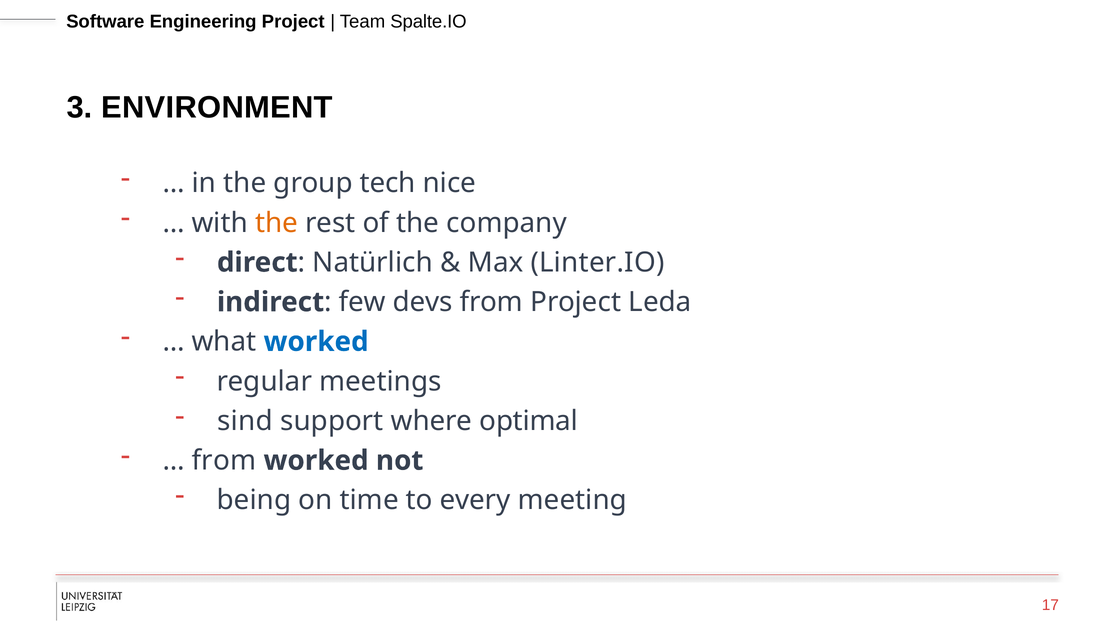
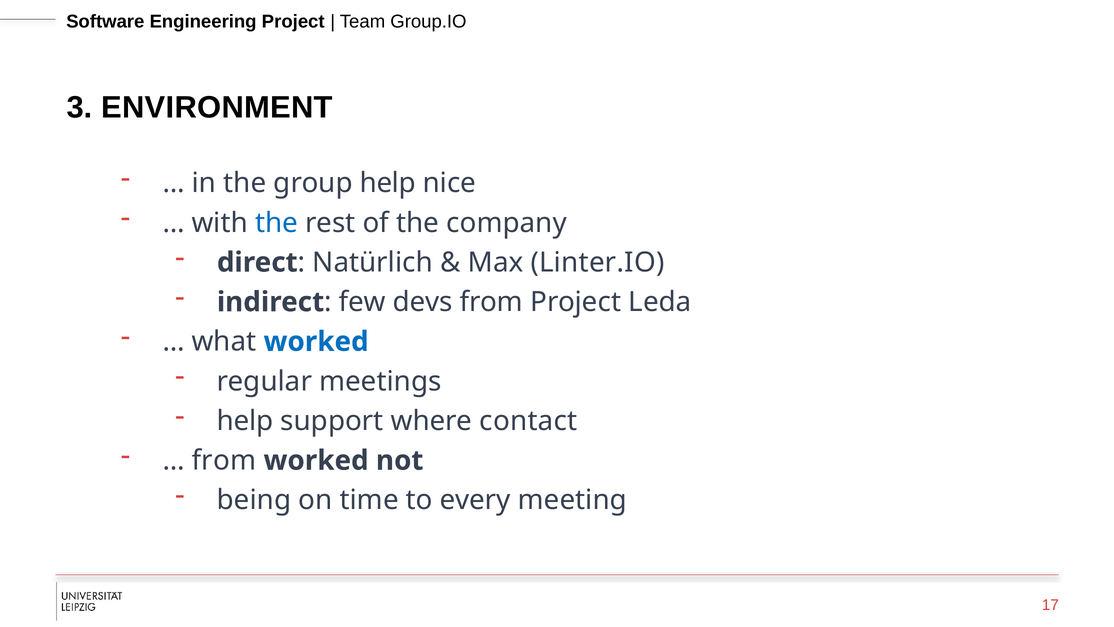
Spalte.IO: Spalte.IO -> Group.IO
group tech: tech -> help
the at (277, 223) colour: orange -> blue
sind at (245, 421): sind -> help
optimal: optimal -> contact
